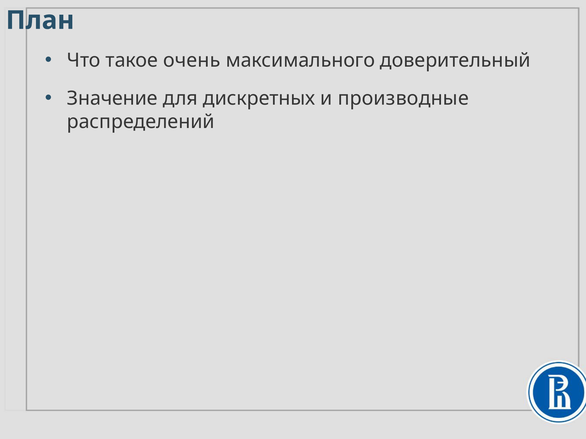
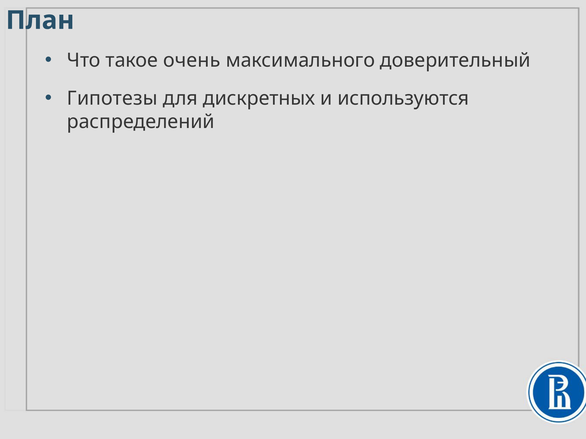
Значение: Значение -> Гипотезы
производные: производные -> используются
